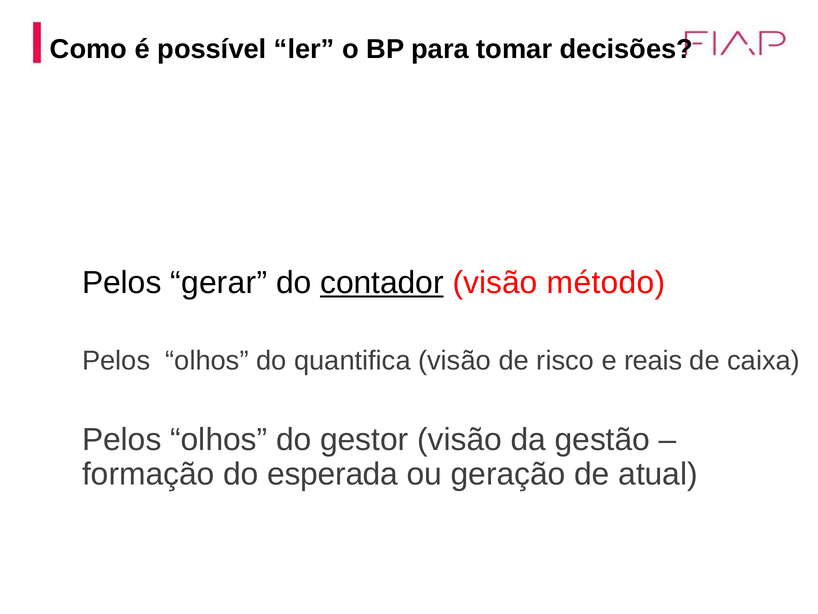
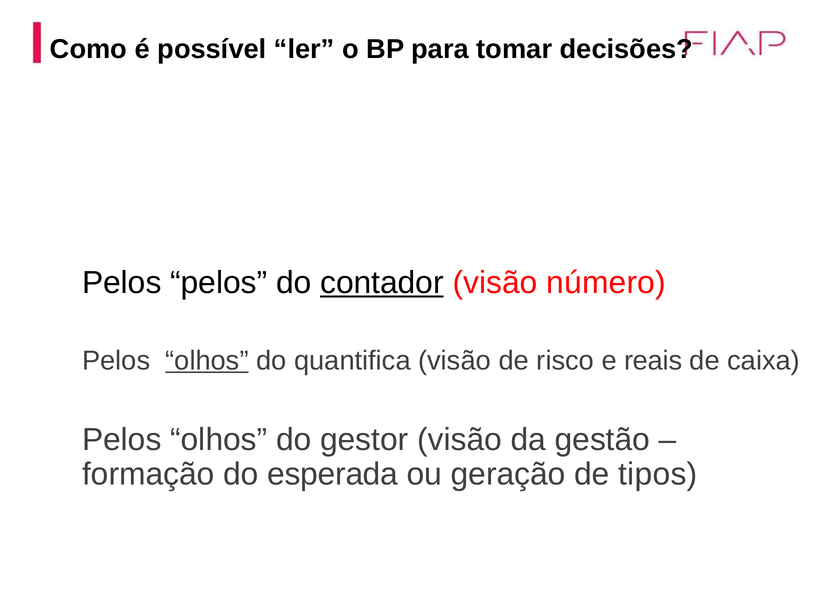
Pelos gerar: gerar -> pelos
método: método -> número
olhos at (207, 360) underline: none -> present
atual: atual -> tipos
